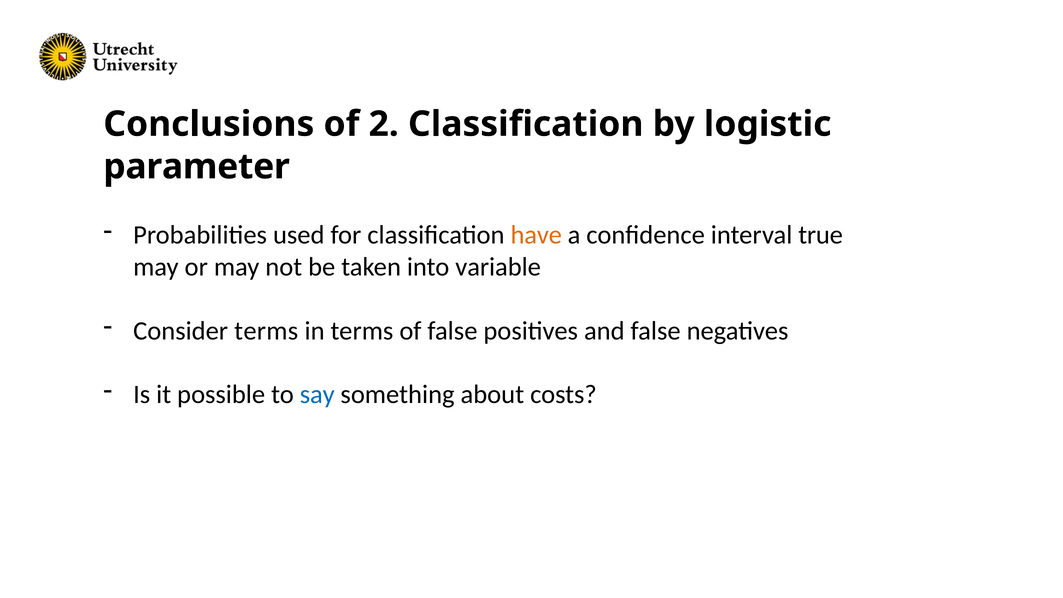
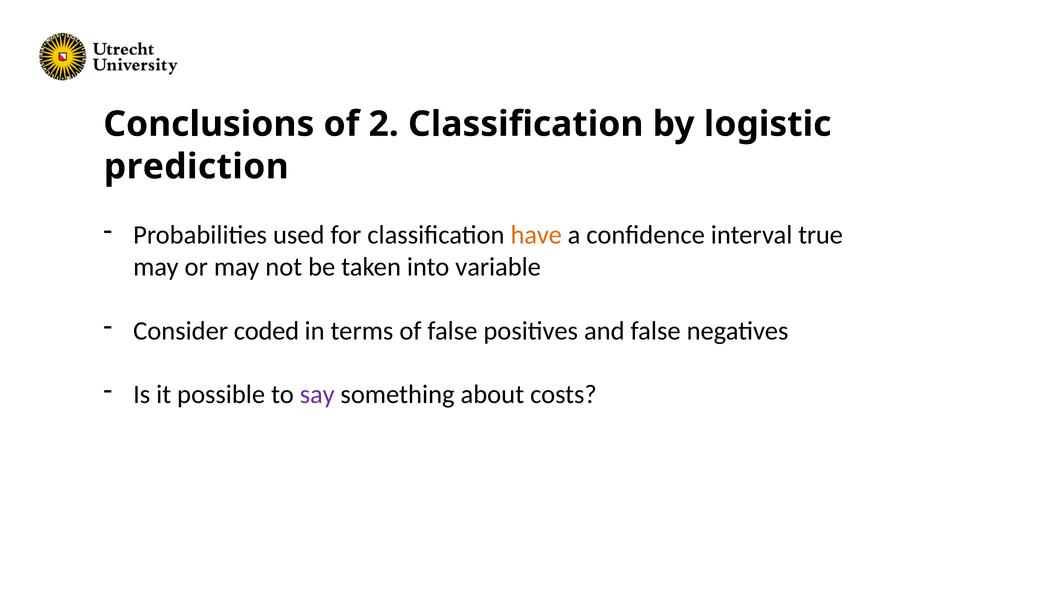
parameter: parameter -> prediction
Consider terms: terms -> coded
say colour: blue -> purple
